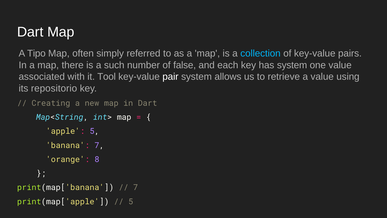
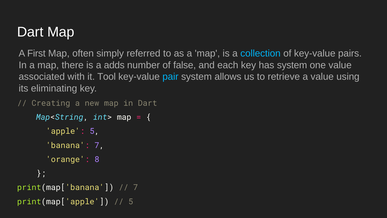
Tipo: Tipo -> First
such: such -> adds
pair colour: white -> light blue
repositorio: repositorio -> eliminating
